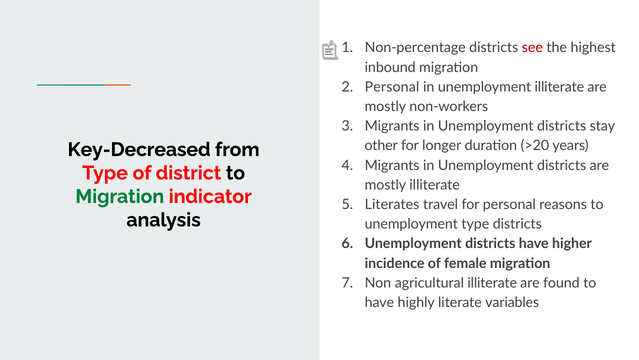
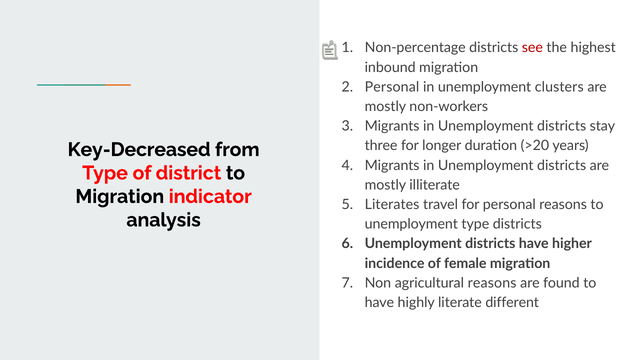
unemployment illiterate: illiterate -> clusters
other: other -> three
Migration at (120, 196) colour: green -> black
agricultural illiterate: illiterate -> reasons
variables: variables -> different
